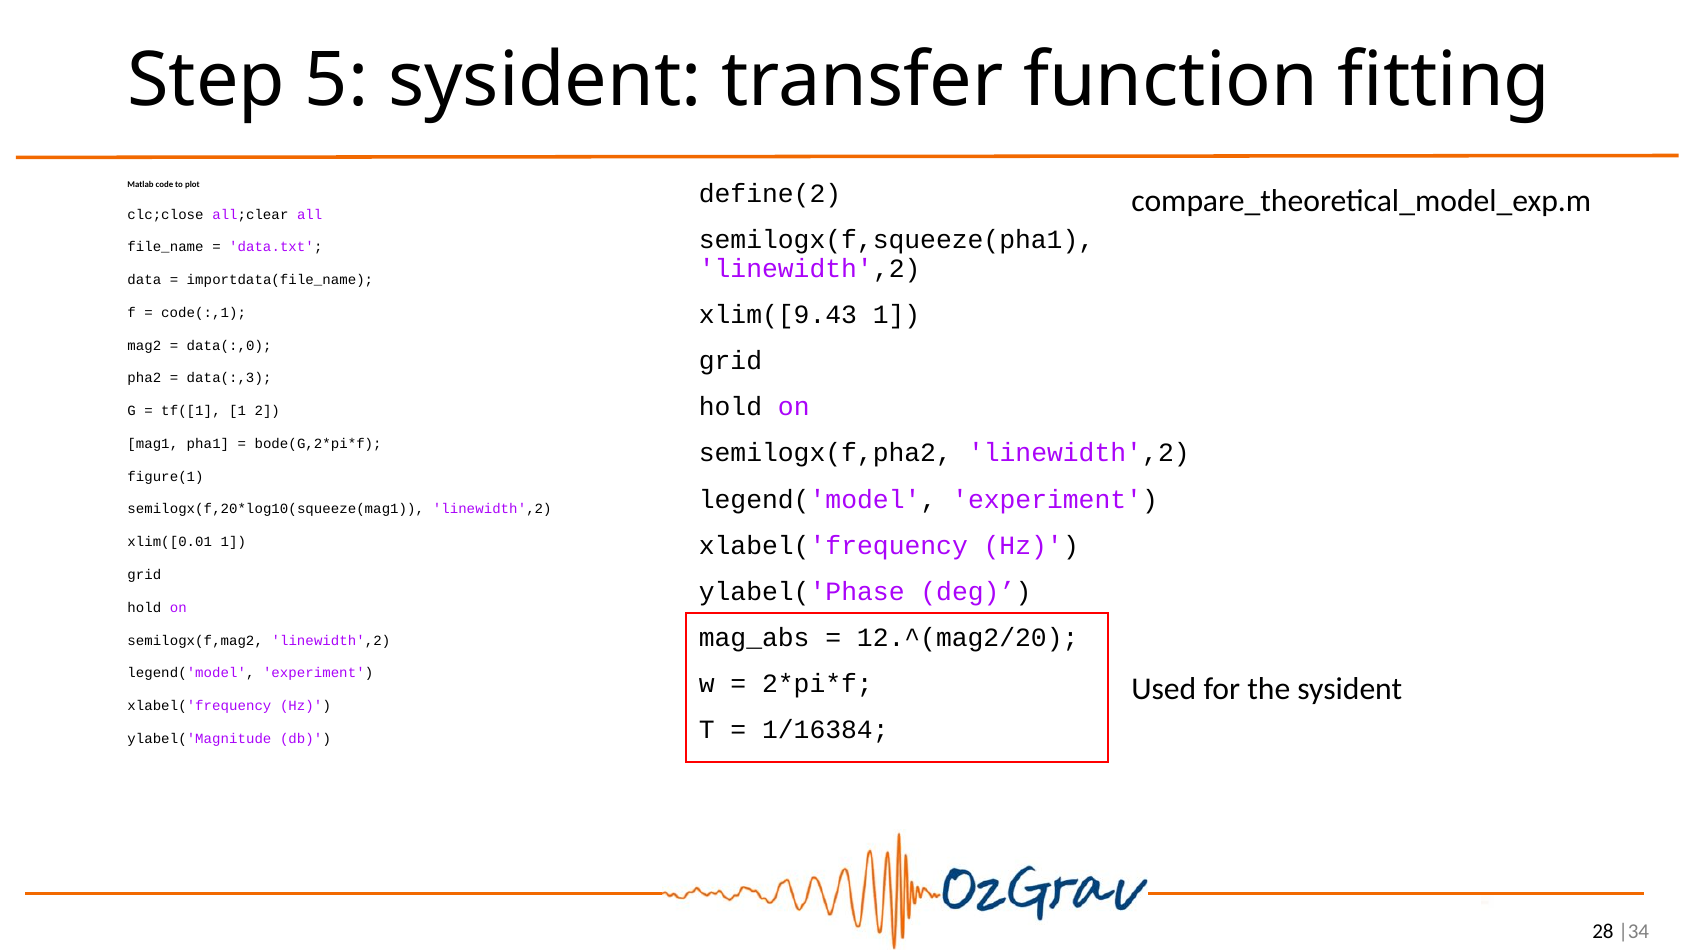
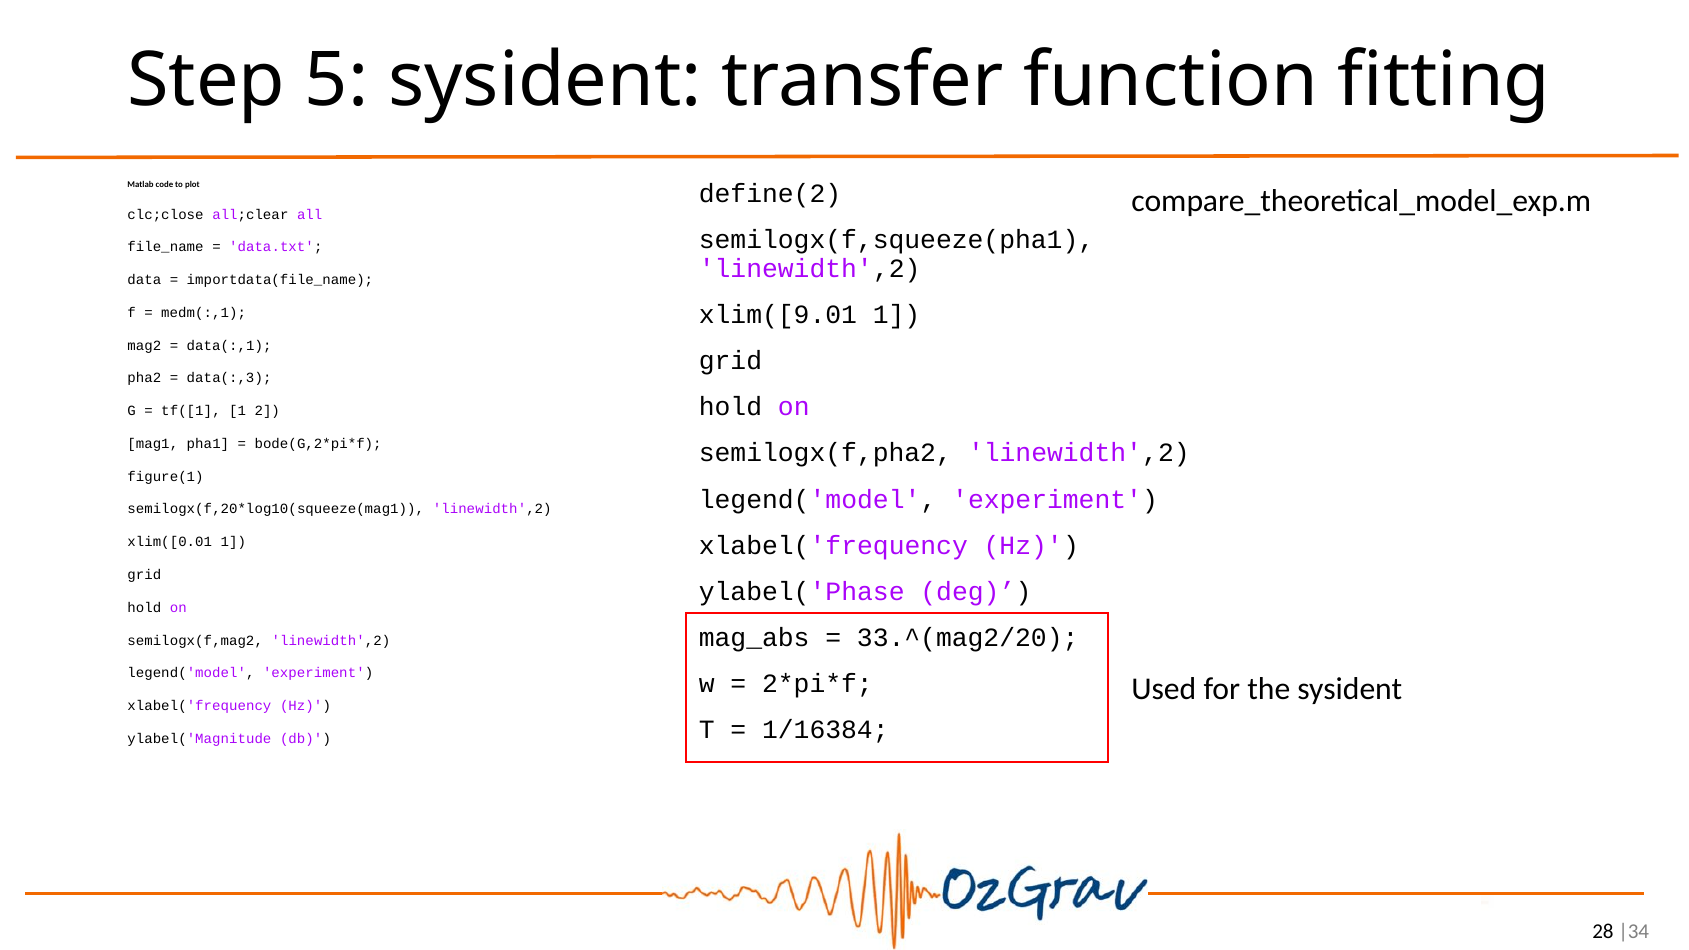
xlim([9.43: xlim([9.43 -> xlim([9.01
code(:,1: code(:,1 -> medm(:,1
data(:,0: data(:,0 -> data(:,1
12.^(mag2/20: 12.^(mag2/20 -> 33.^(mag2/20
